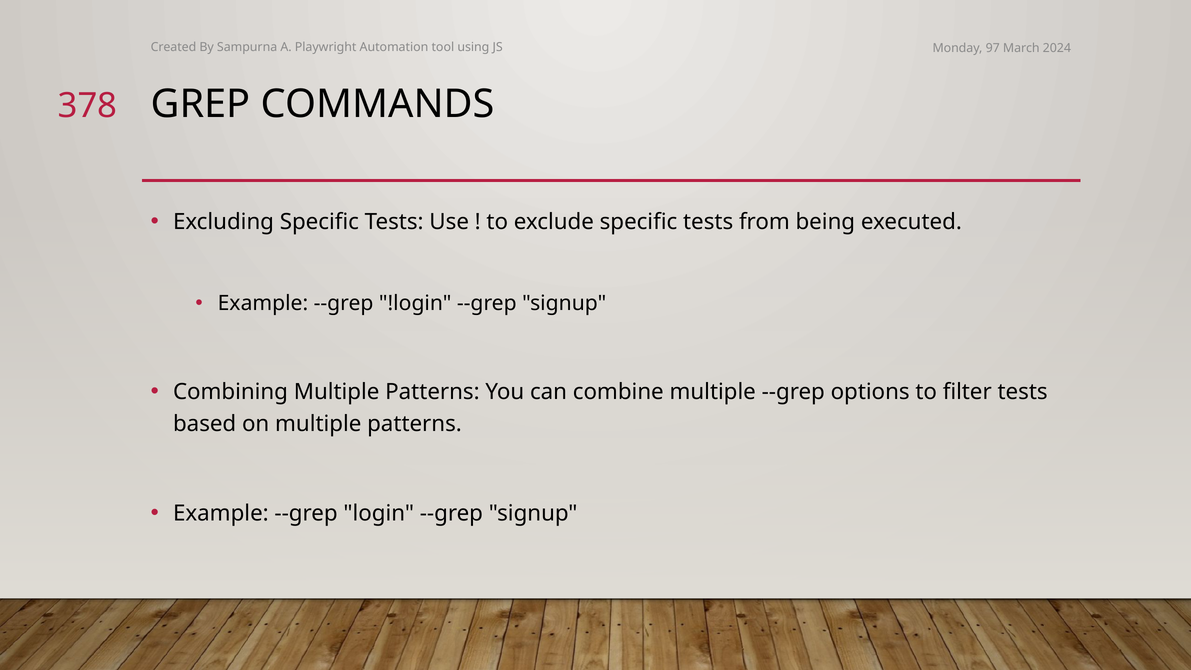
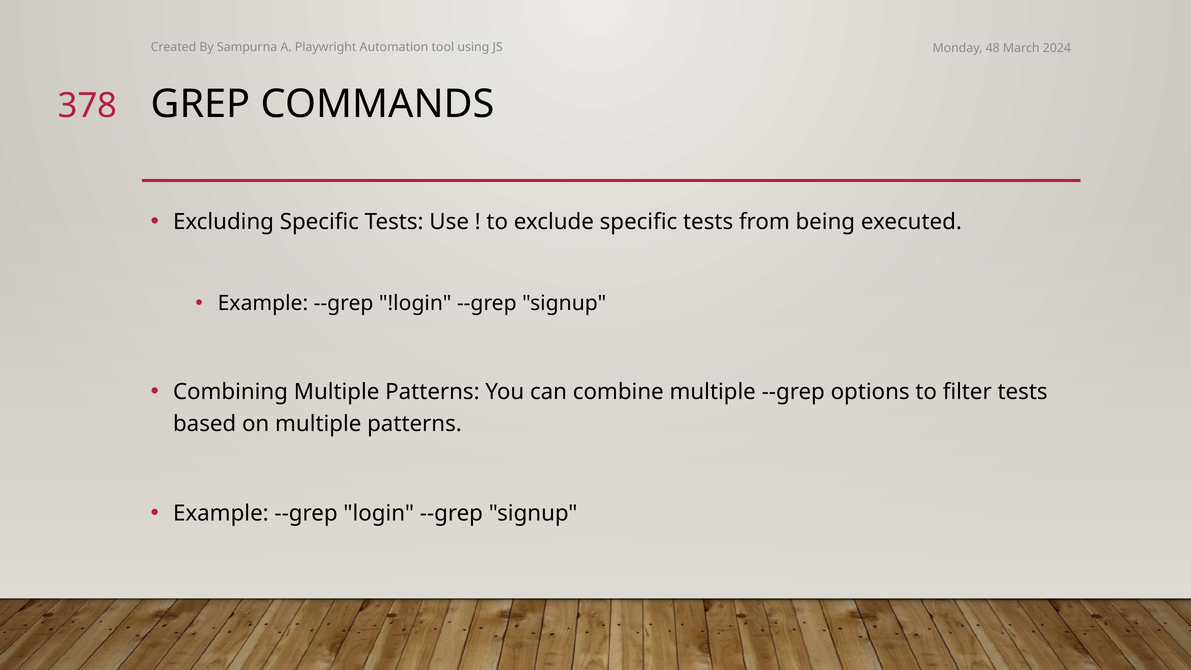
97: 97 -> 48
